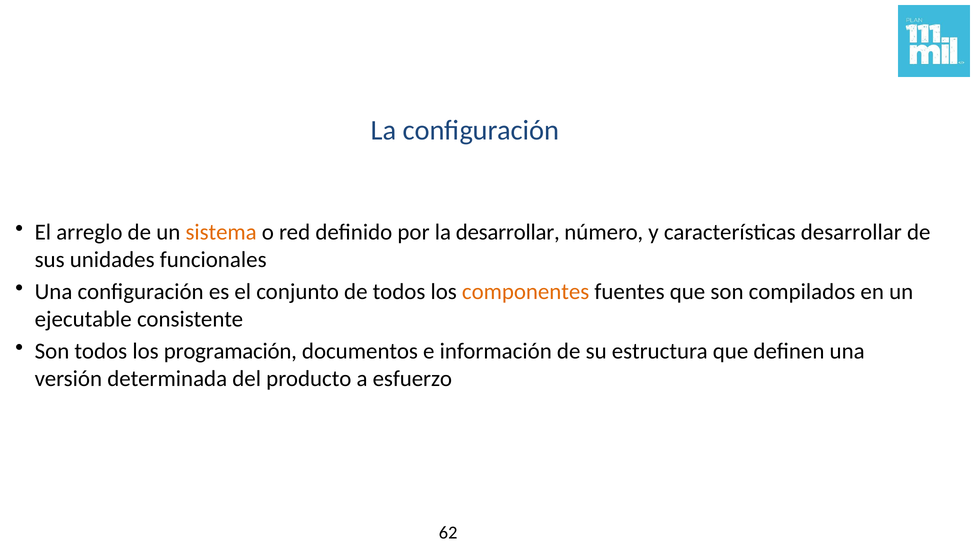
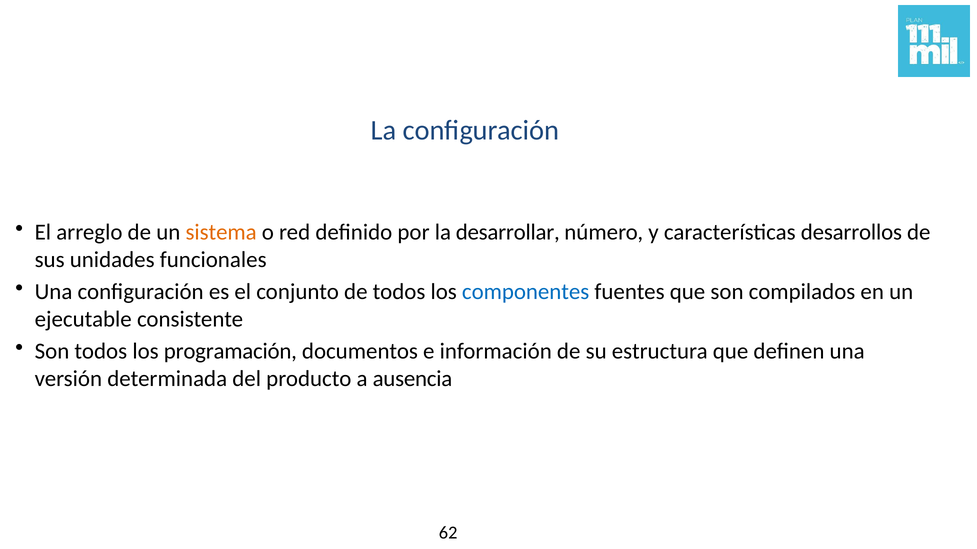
características desarrollar: desarrollar -> desarrollos
componentes colour: orange -> blue
esfuerzo: esfuerzo -> ausencia
